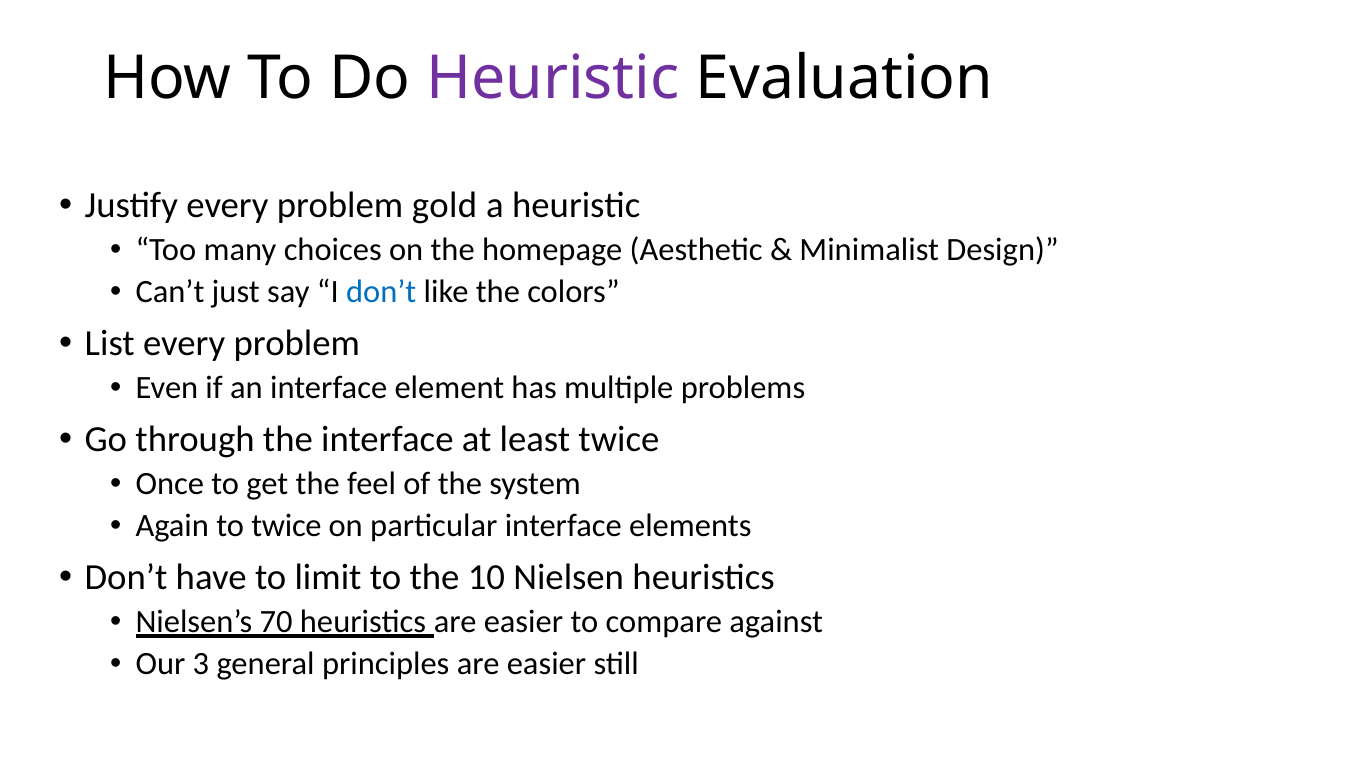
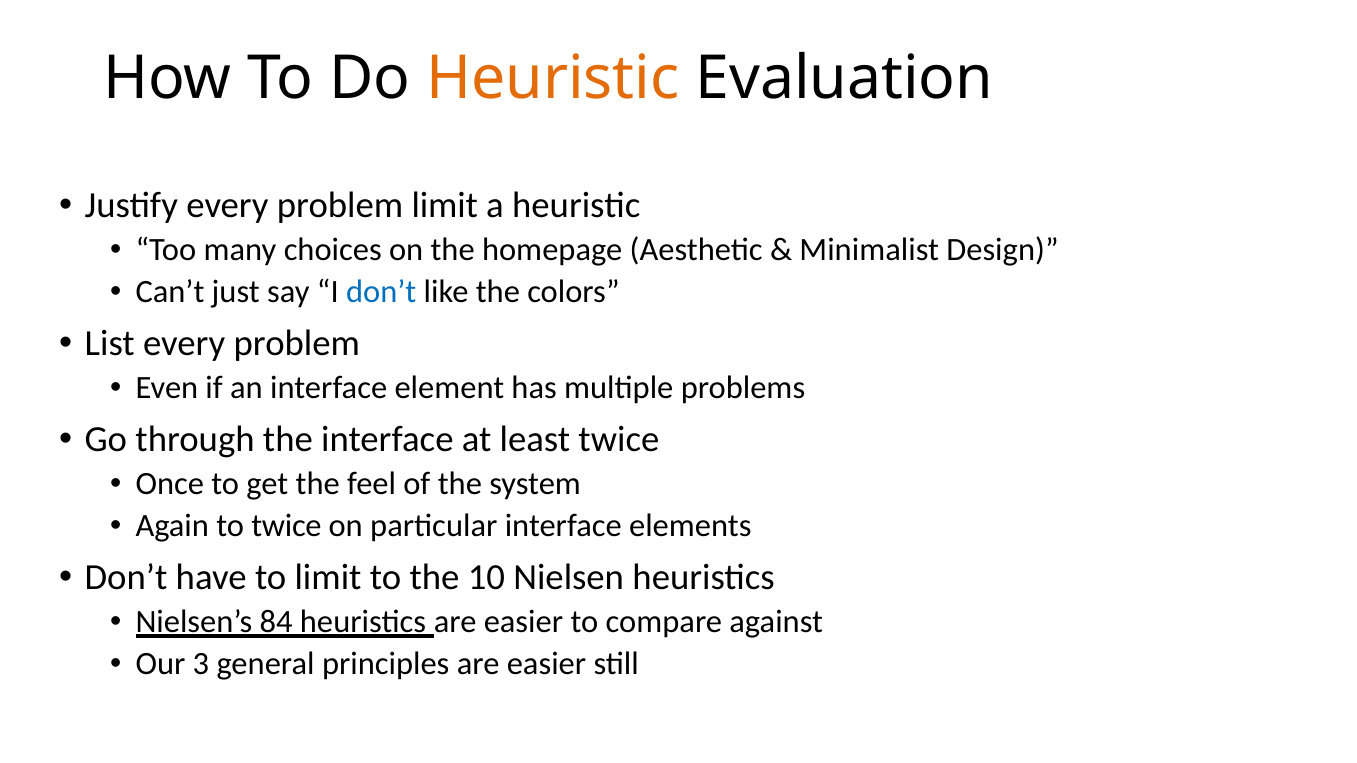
Heuristic at (553, 78) colour: purple -> orange
problem gold: gold -> limit
70: 70 -> 84
